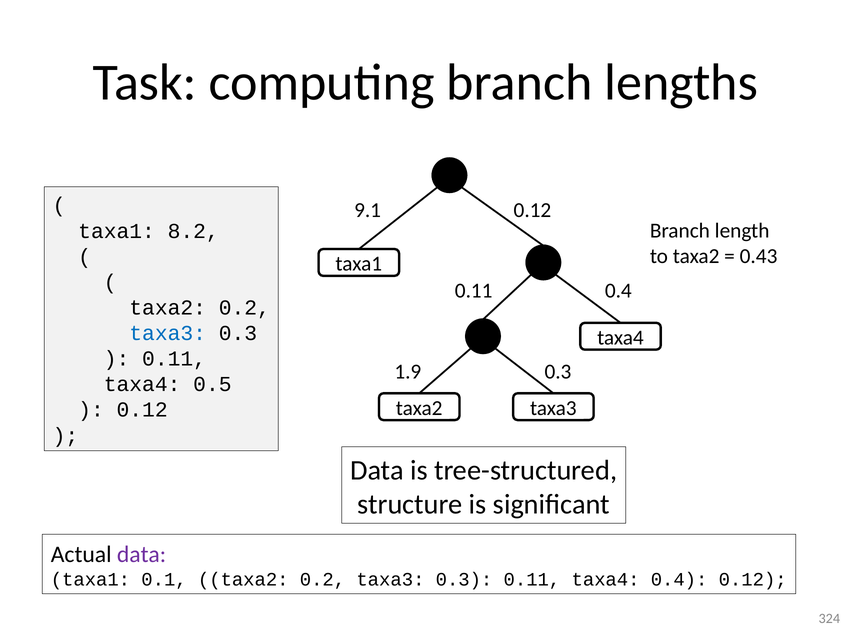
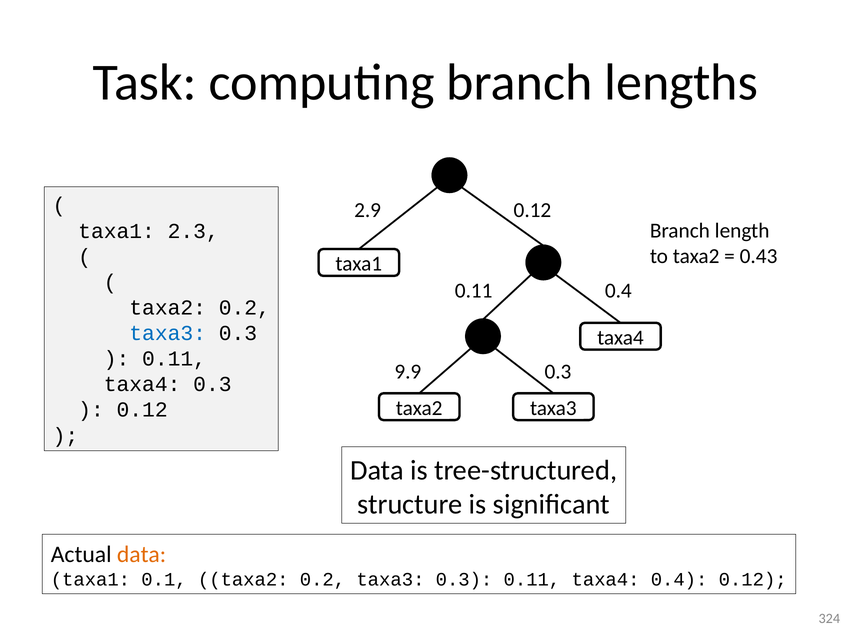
9.1: 9.1 -> 2.9
8.2: 8.2 -> 2.3
1.9: 1.9 -> 9.9
taxa4 0.5: 0.5 -> 0.3
data at (142, 554) colour: purple -> orange
